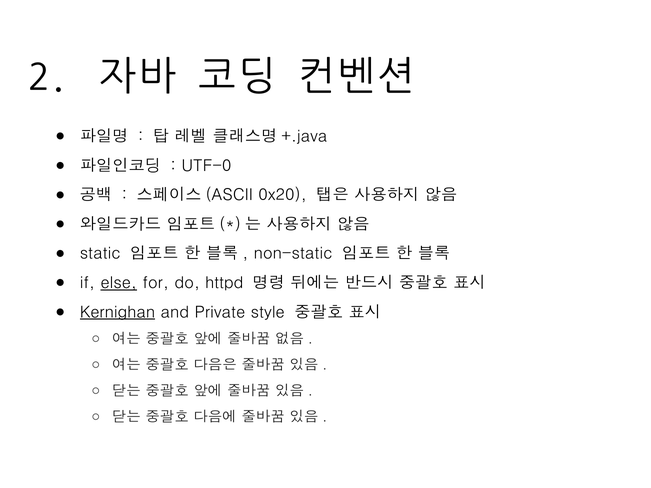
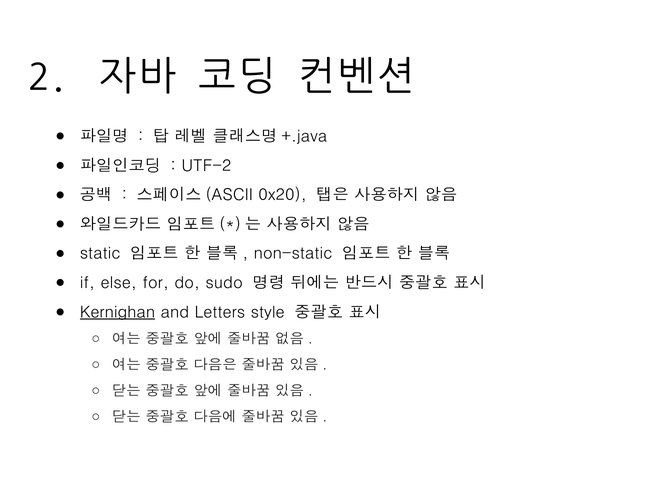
UTF-0: UTF-0 -> UTF-2
else underline: present -> none
httpd: httpd -> sudo
Private: Private -> Letters
